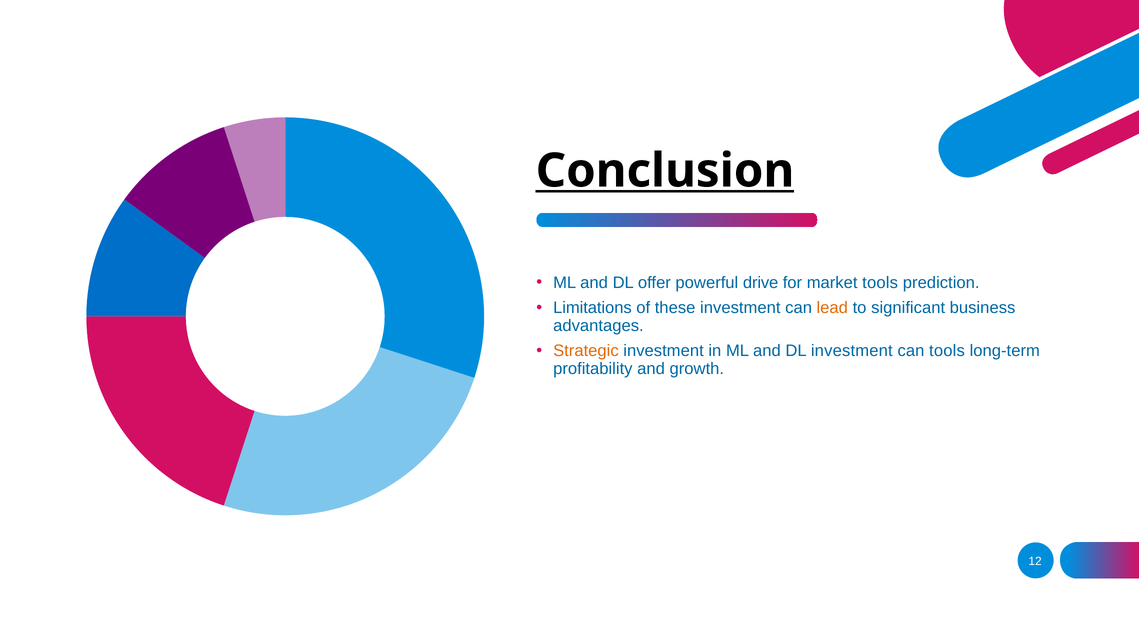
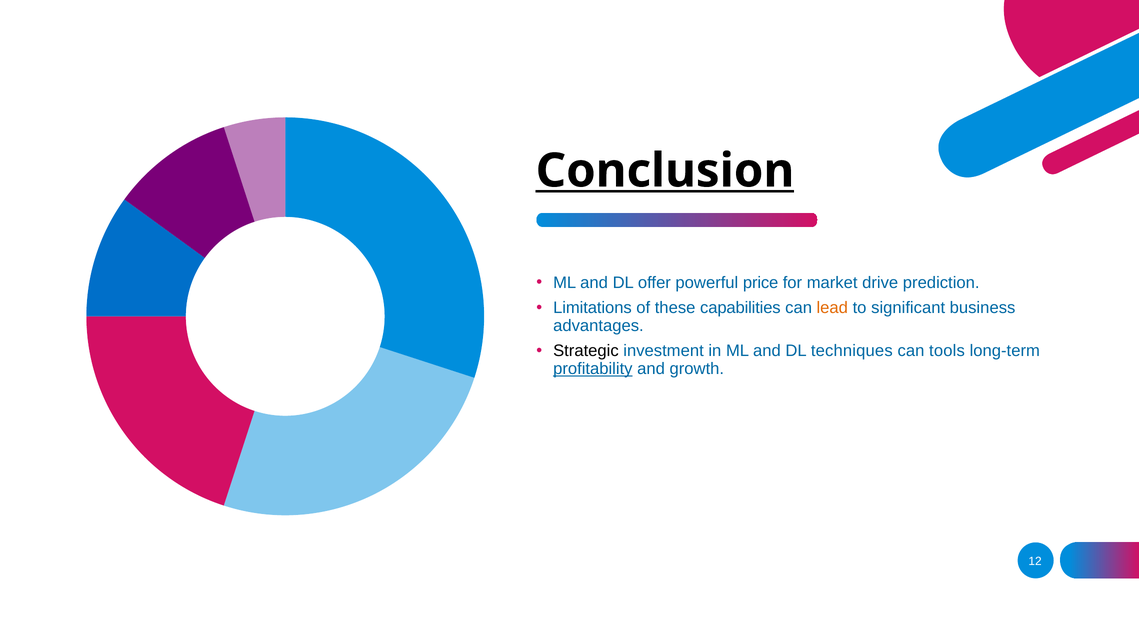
drive: drive -> price
market tools: tools -> drive
these investment: investment -> capabilities
Strategic colour: orange -> black
DL investment: investment -> techniques
profitability underline: none -> present
